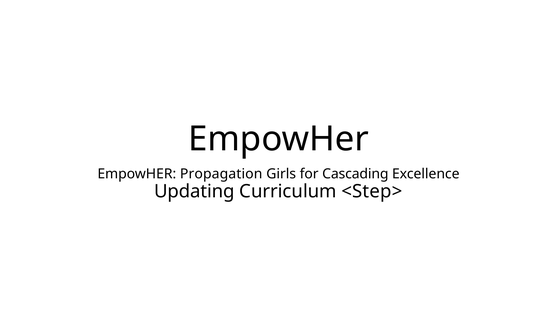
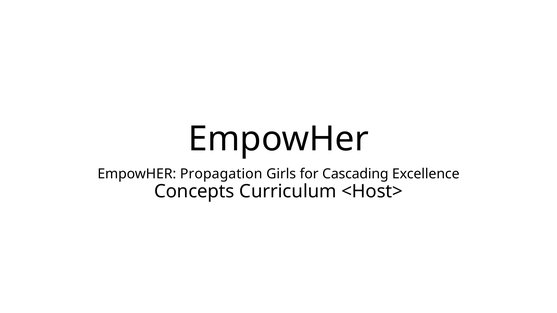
Updating: Updating -> Concepts
<Step>: <Step> -> <Host>
